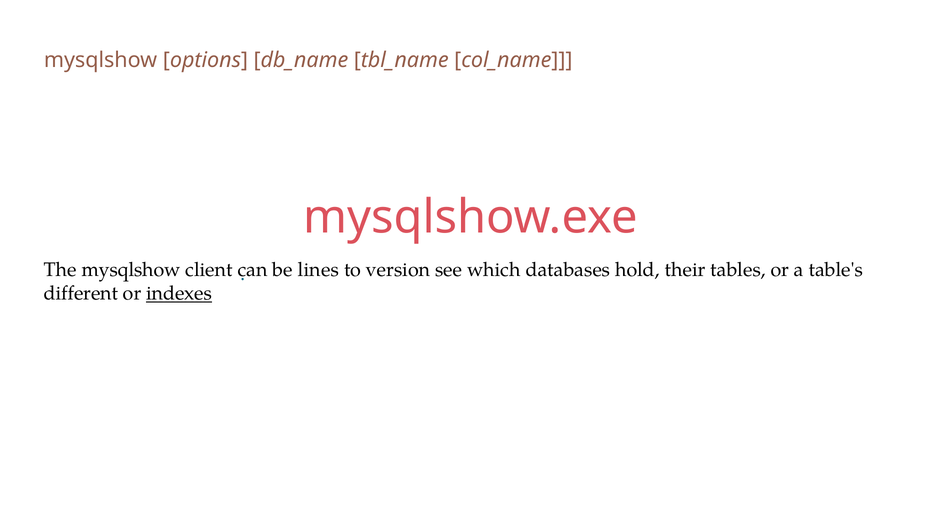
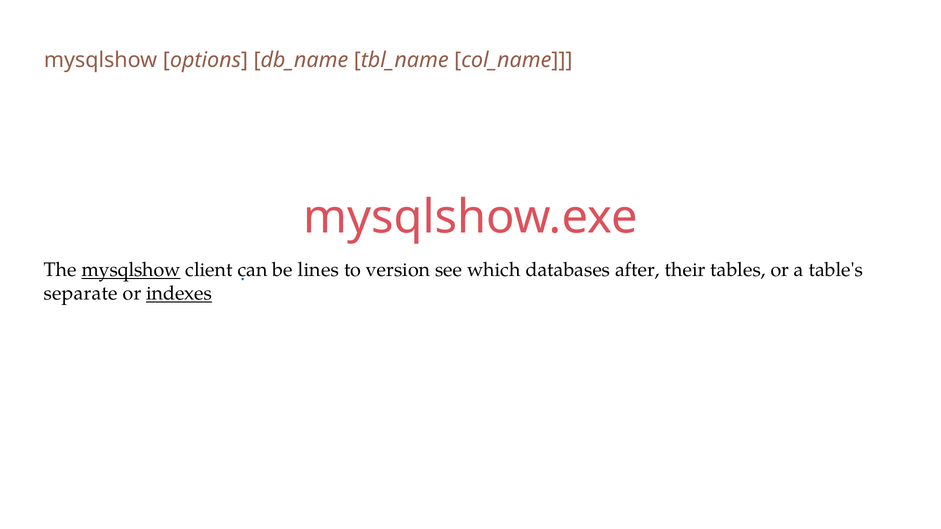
mysqlshow at (131, 270) underline: none -> present
hold: hold -> after
different: different -> separate
